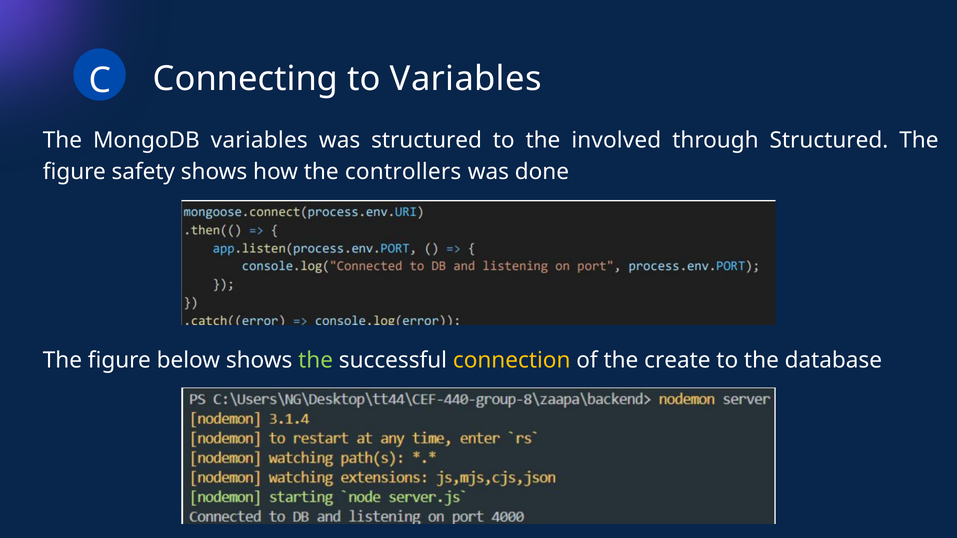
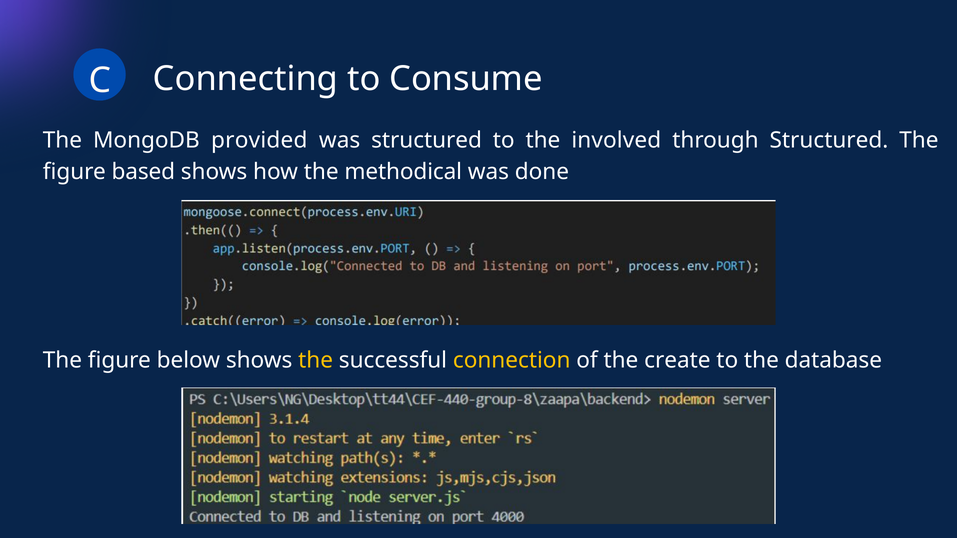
to Variables: Variables -> Consume
MongoDB variables: variables -> provided
safety: safety -> based
controllers: controllers -> methodical
the at (316, 360) colour: light green -> yellow
